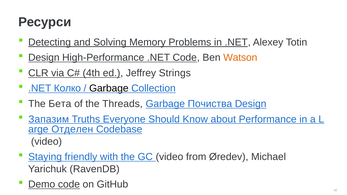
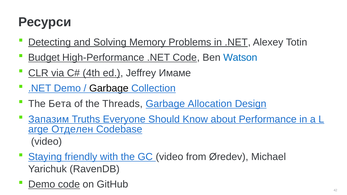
Design at (44, 58): Design -> Budget
Watson colour: orange -> blue
Strings: Strings -> Имаме
.NET Колко: Колко -> Demo
Почиства: Почиства -> Allocation
